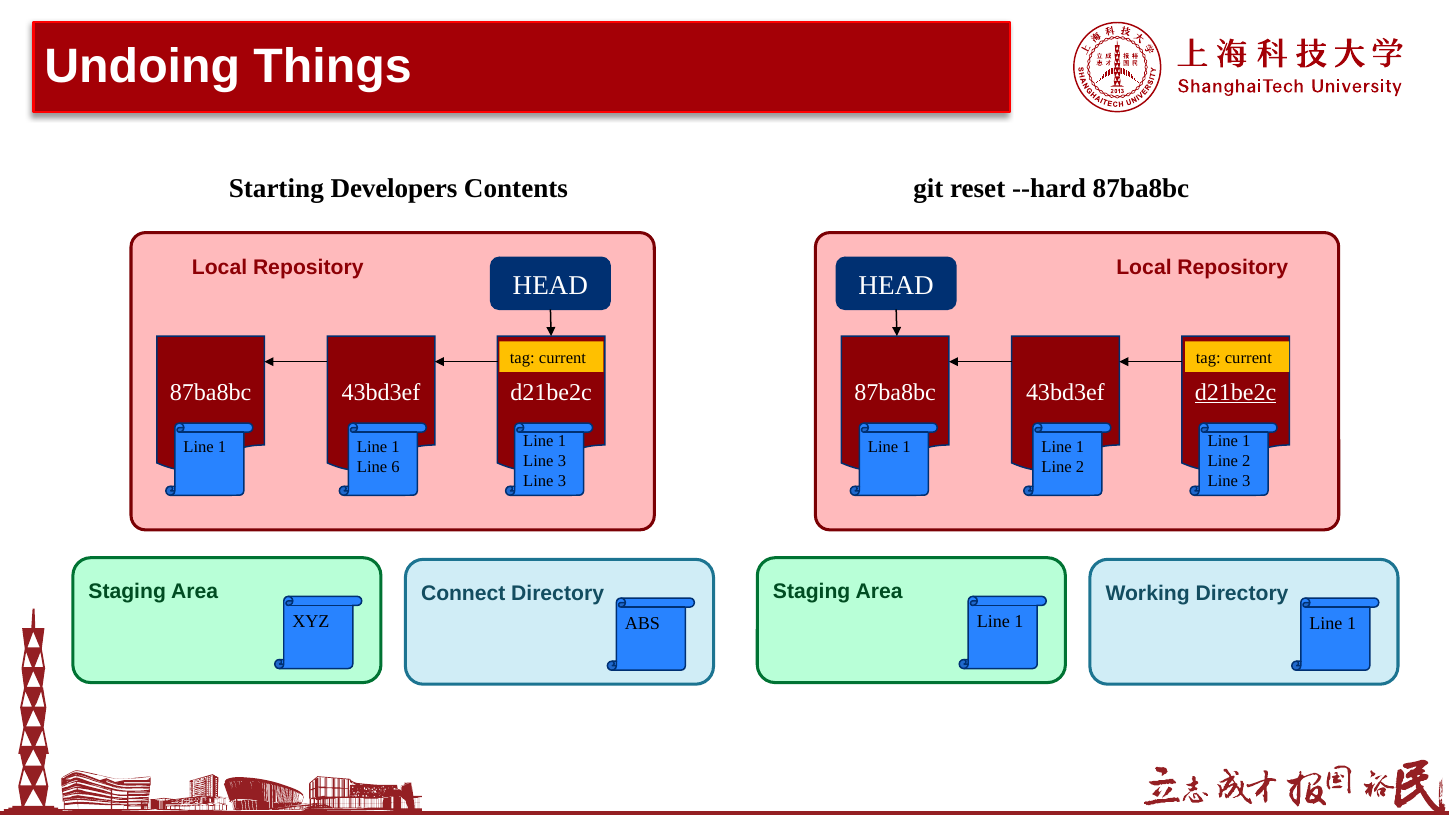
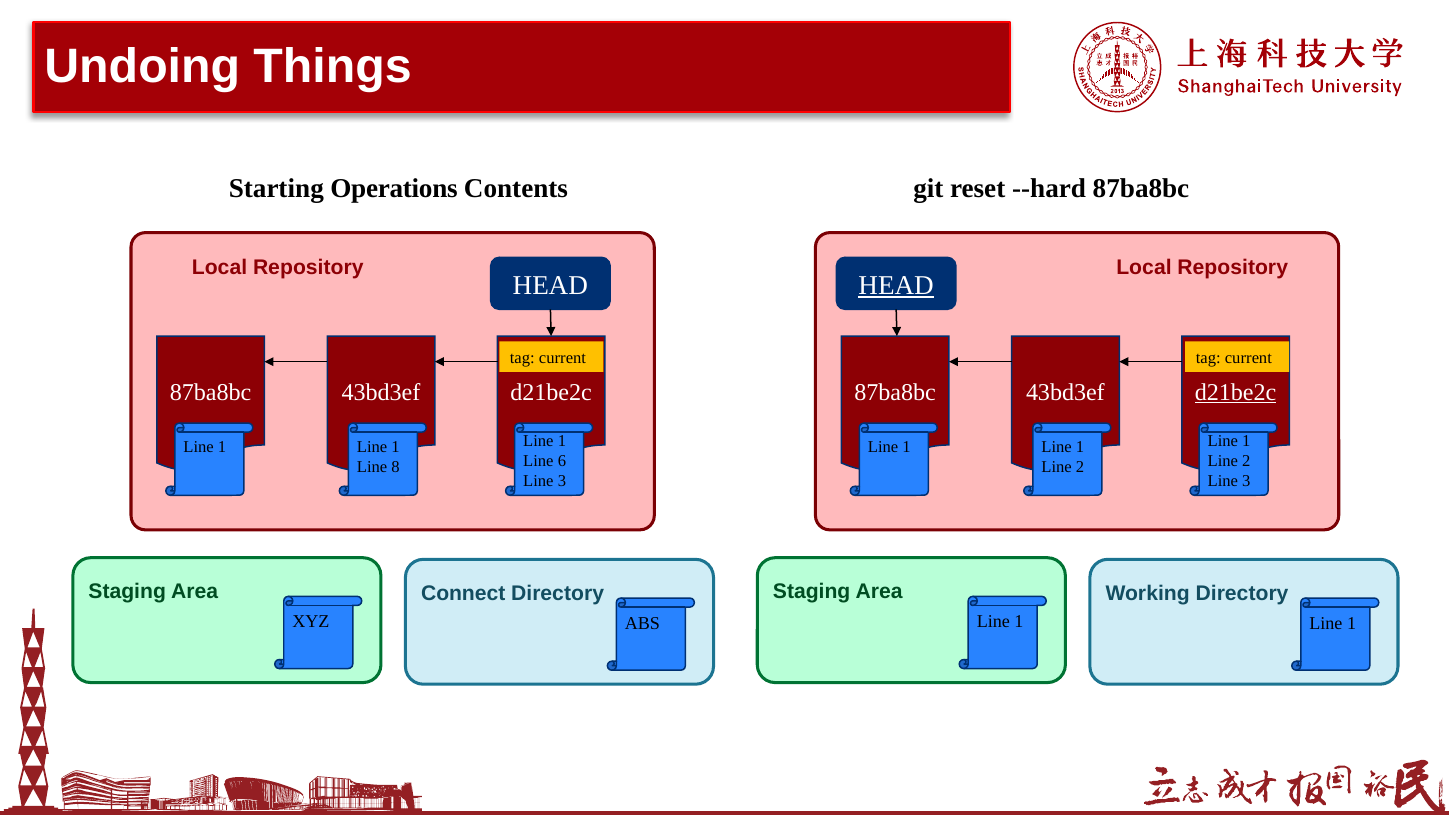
Developers: Developers -> Operations
HEAD at (896, 285) underline: none -> present
3 at (562, 461): 3 -> 6
6: 6 -> 8
